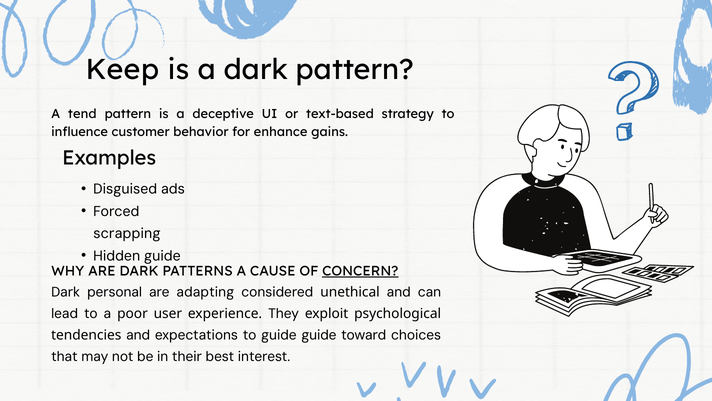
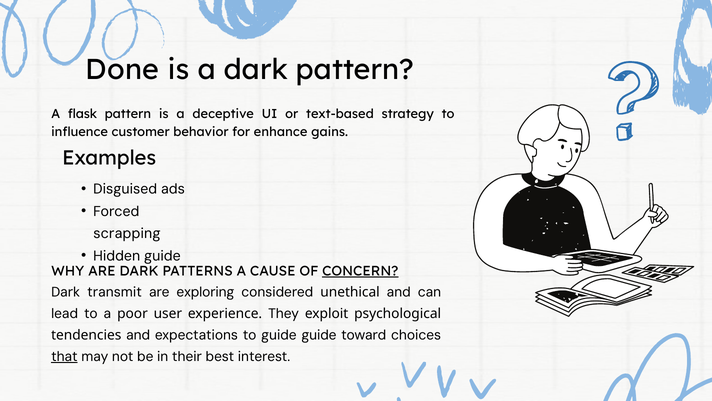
Keep: Keep -> Done
tend: tend -> flask
personal: personal -> transmit
adapting: adapting -> exploring
that underline: none -> present
